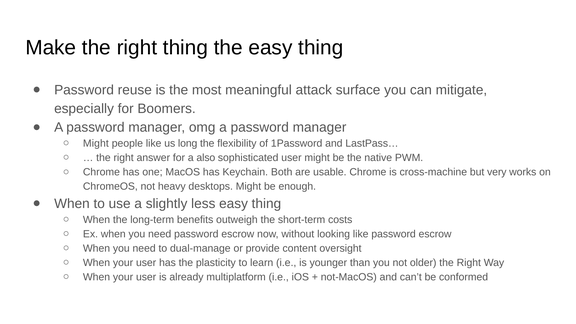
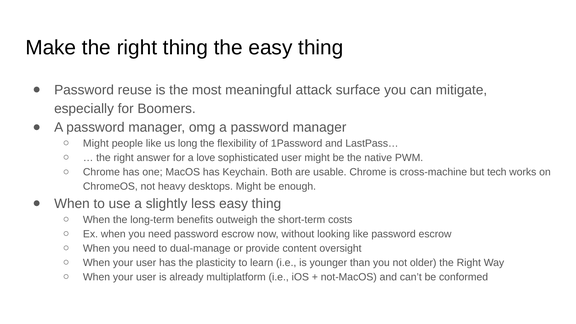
also: also -> love
very: very -> tech
